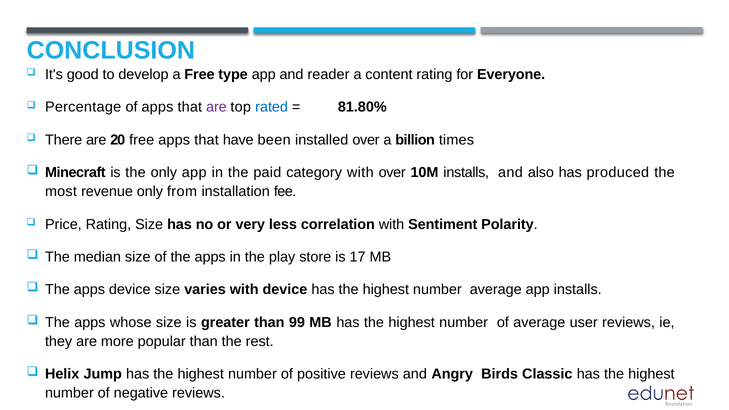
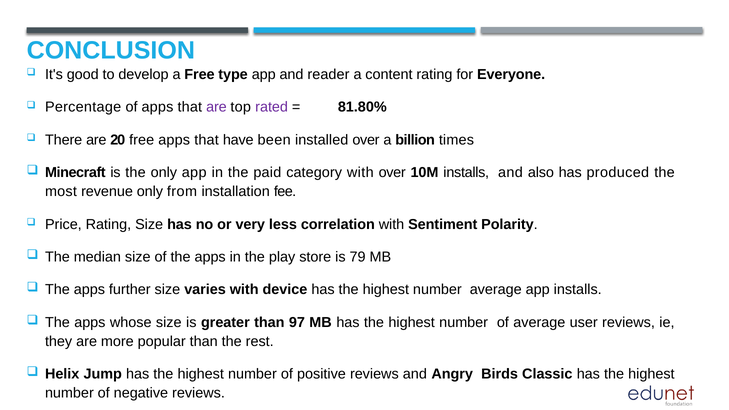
rated colour: blue -> purple
17: 17 -> 79
apps device: device -> further
99: 99 -> 97
